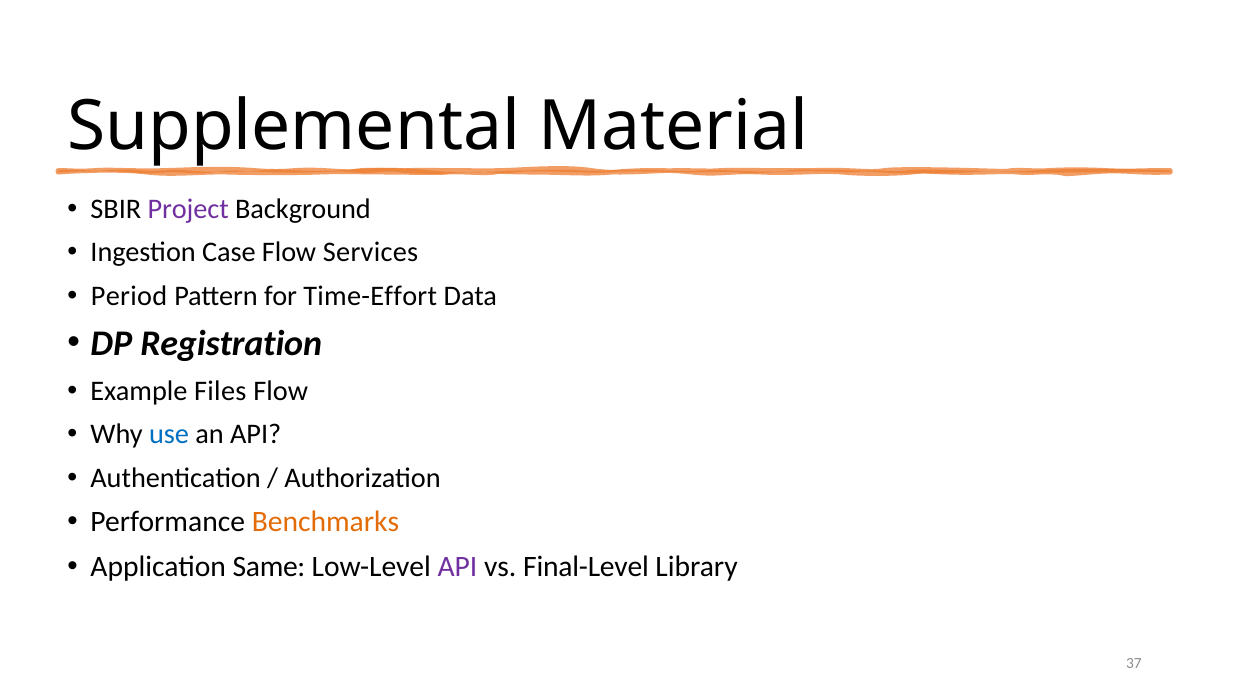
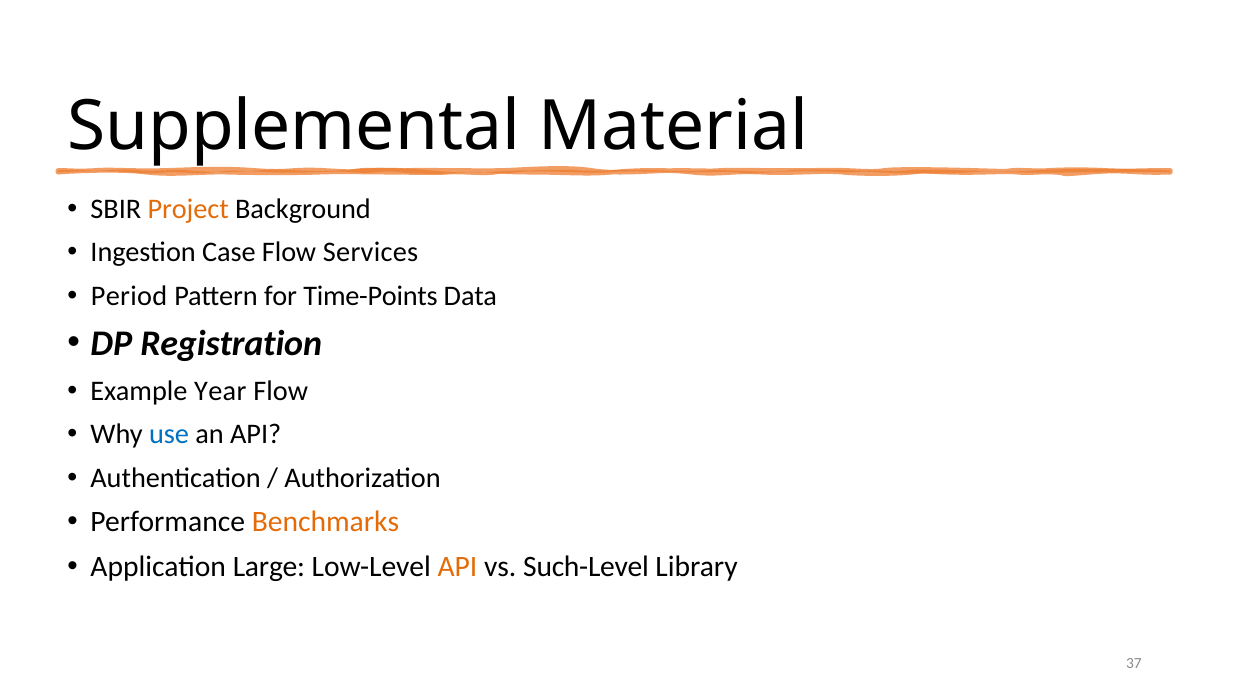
Project colour: purple -> orange
Time-Effort: Time-Effort -> Time-Points
Files: Files -> Year
Same: Same -> Large
API at (457, 567) colour: purple -> orange
Final-Level: Final-Level -> Such-Level
